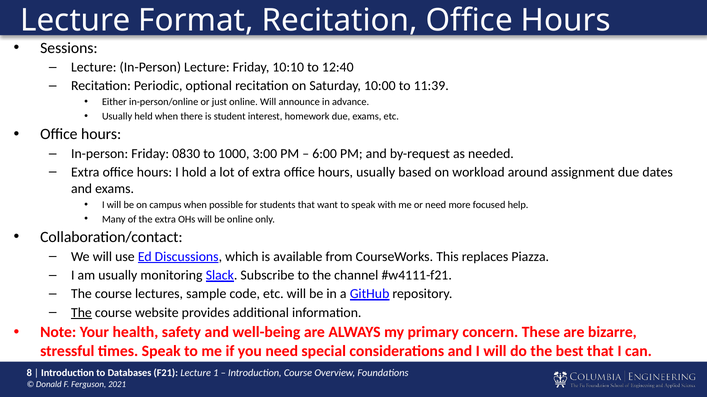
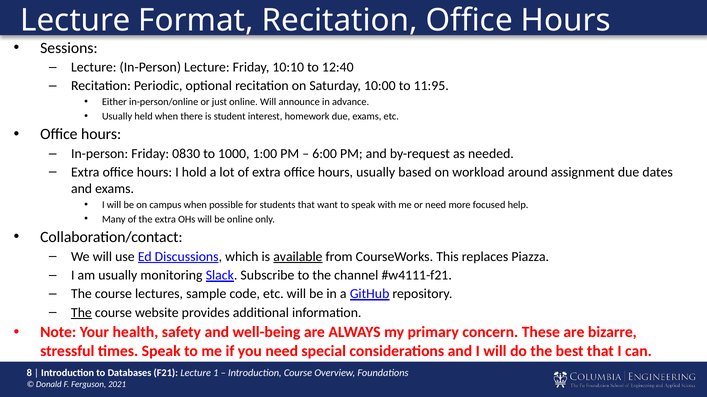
11:39: 11:39 -> 11:95
3:00: 3:00 -> 1:00
available underline: none -> present
